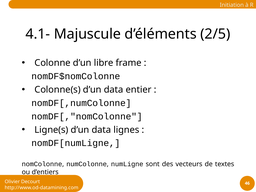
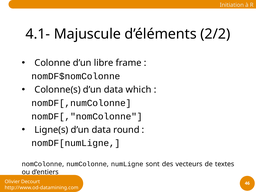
2/5: 2/5 -> 2/2
entier: entier -> which
lignes: lignes -> round
